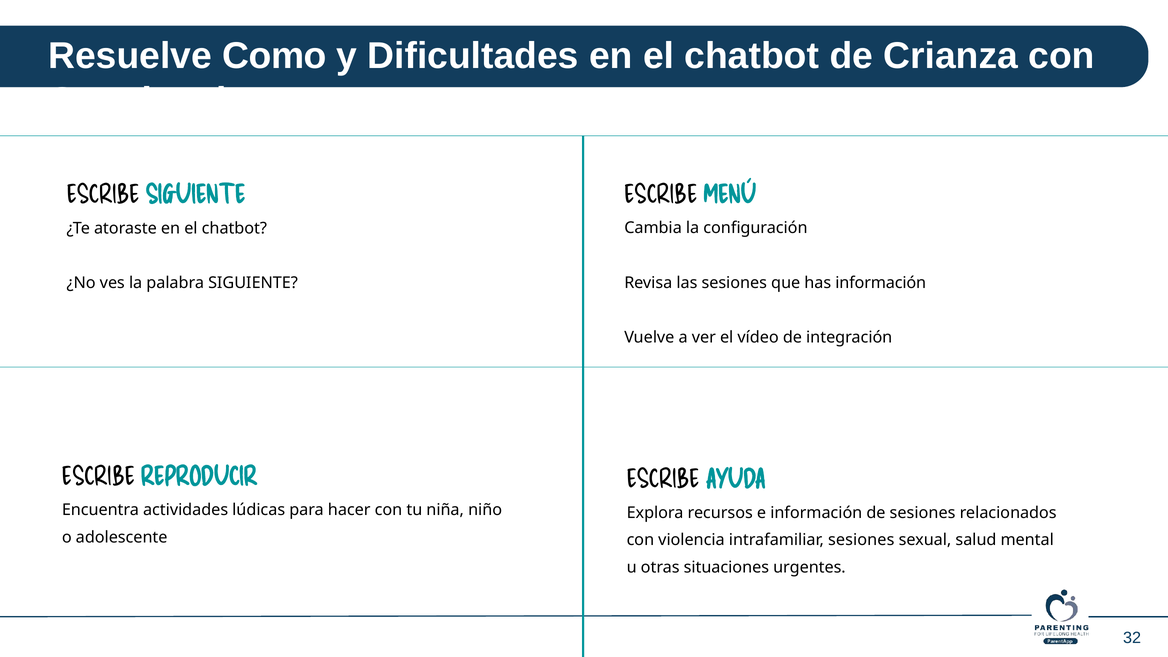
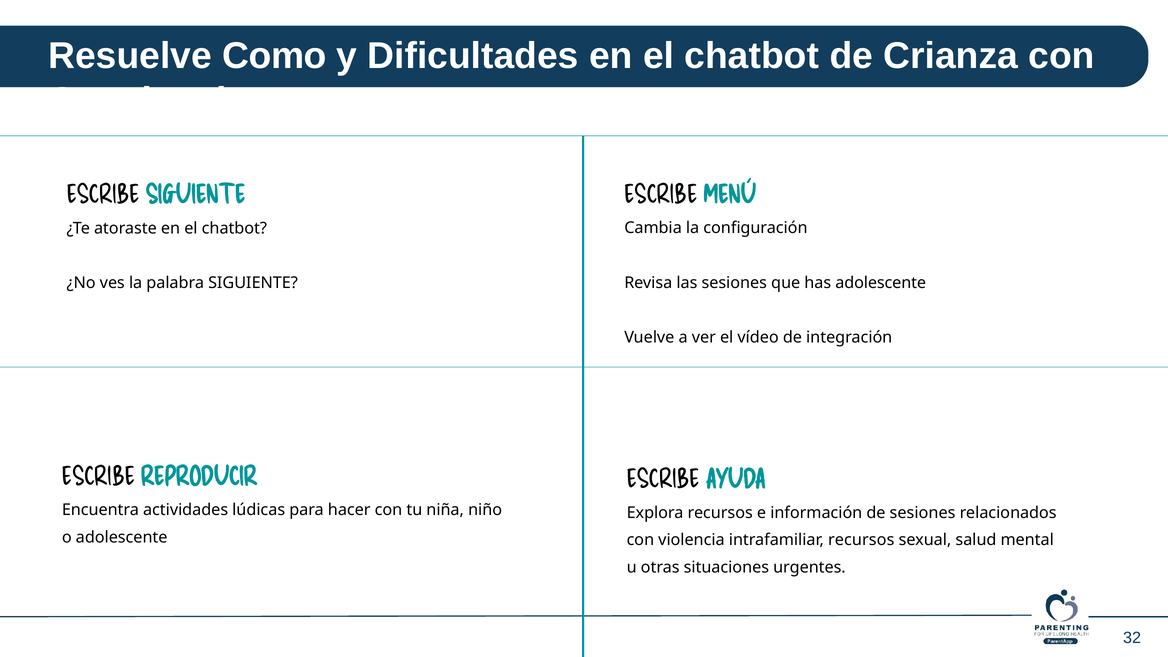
has información: información -> adolescente
intrafamiliar sesiones: sesiones -> recursos
